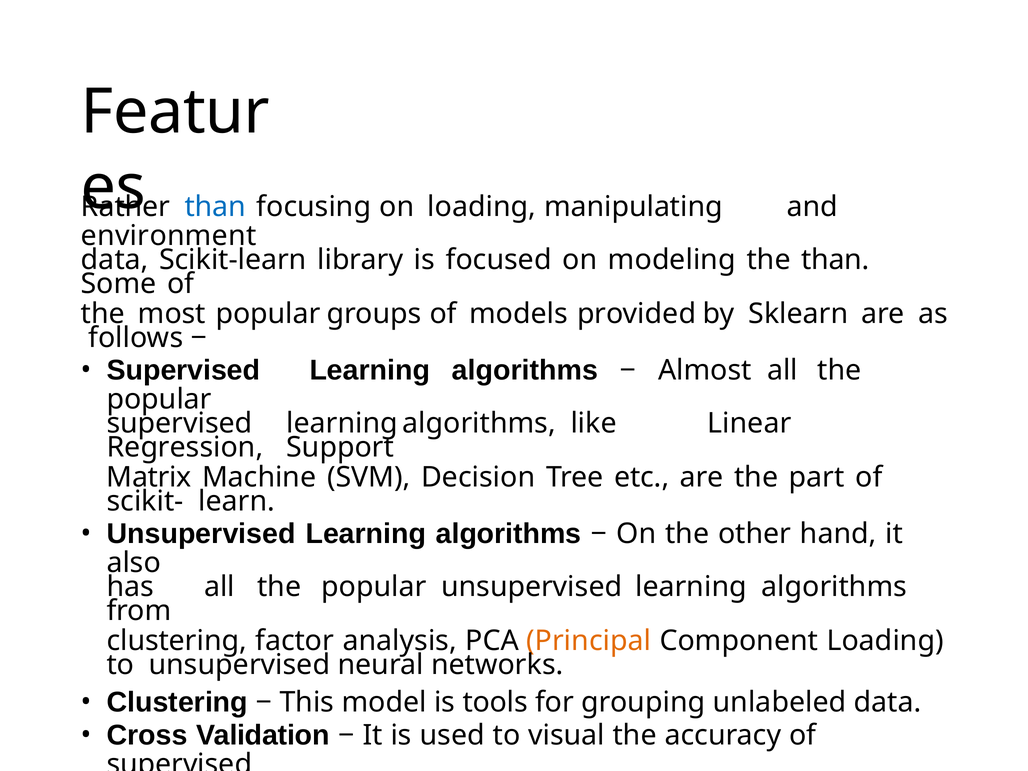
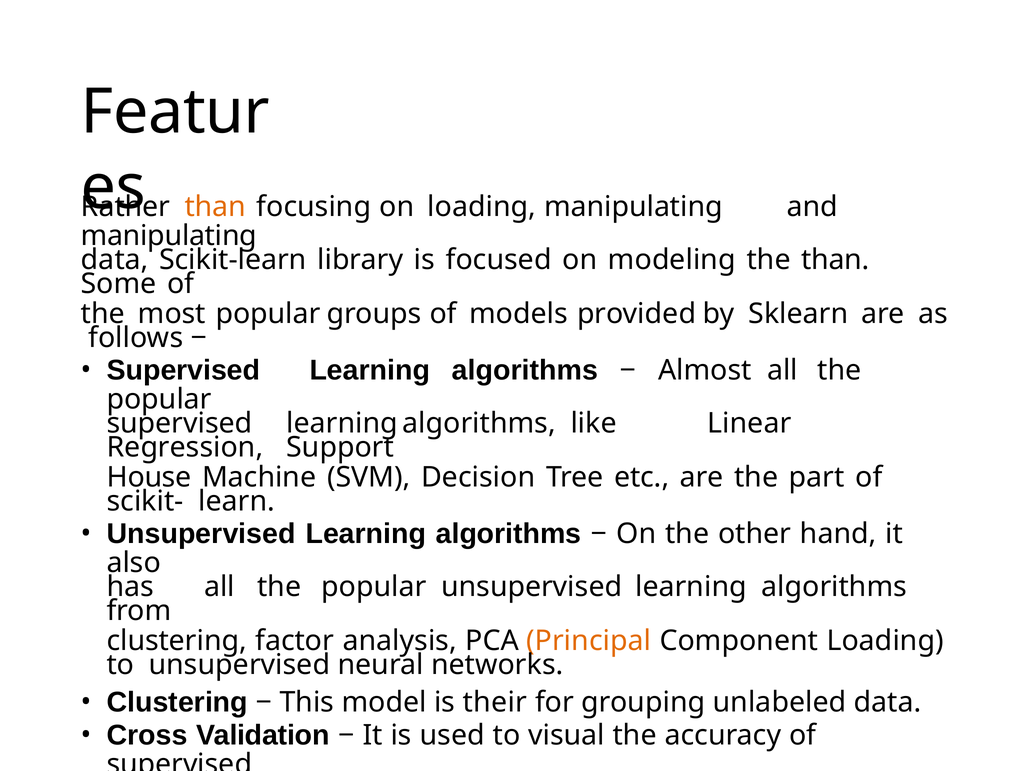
than at (215, 207) colour: blue -> orange
environment at (169, 236): environment -> manipulating
Matrix: Matrix -> House
tools: tools -> their
